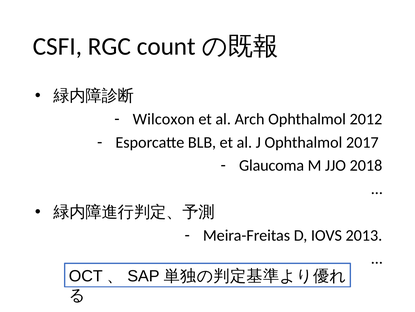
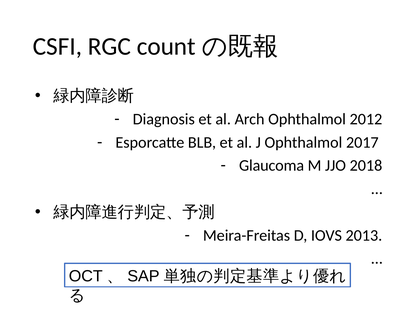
Wilcoxon: Wilcoxon -> Diagnosis
